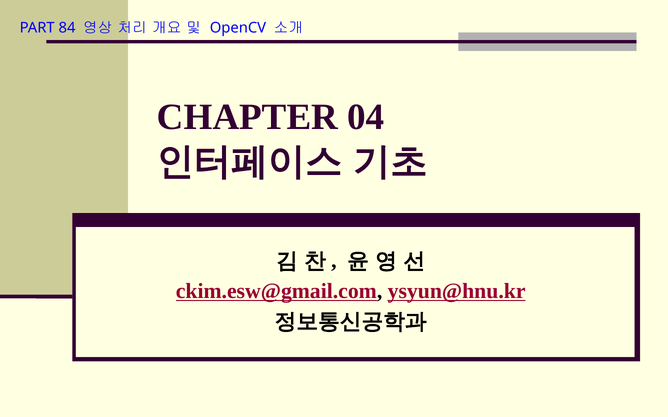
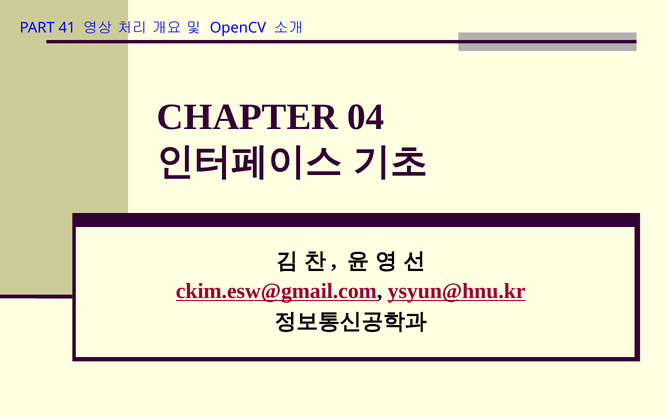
84: 84 -> 41
